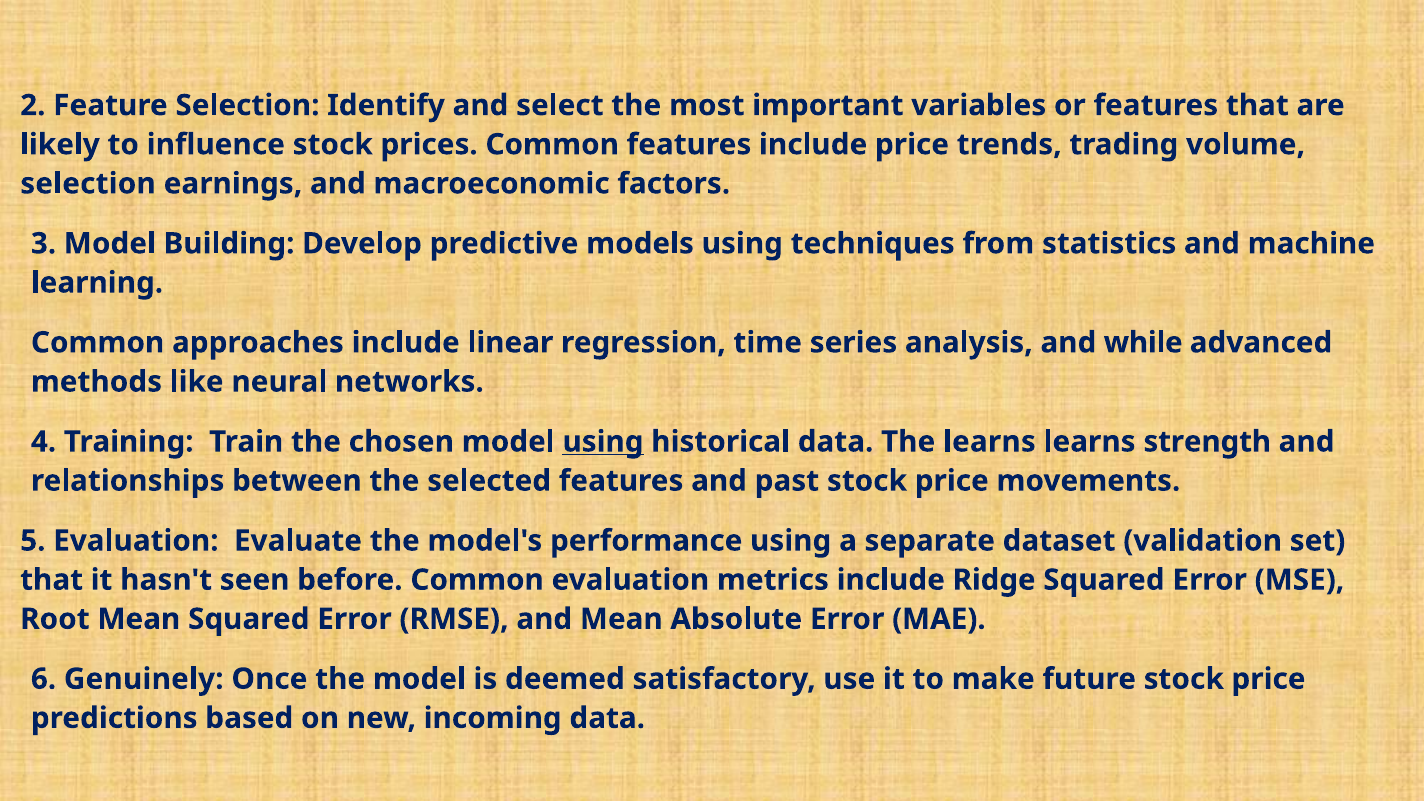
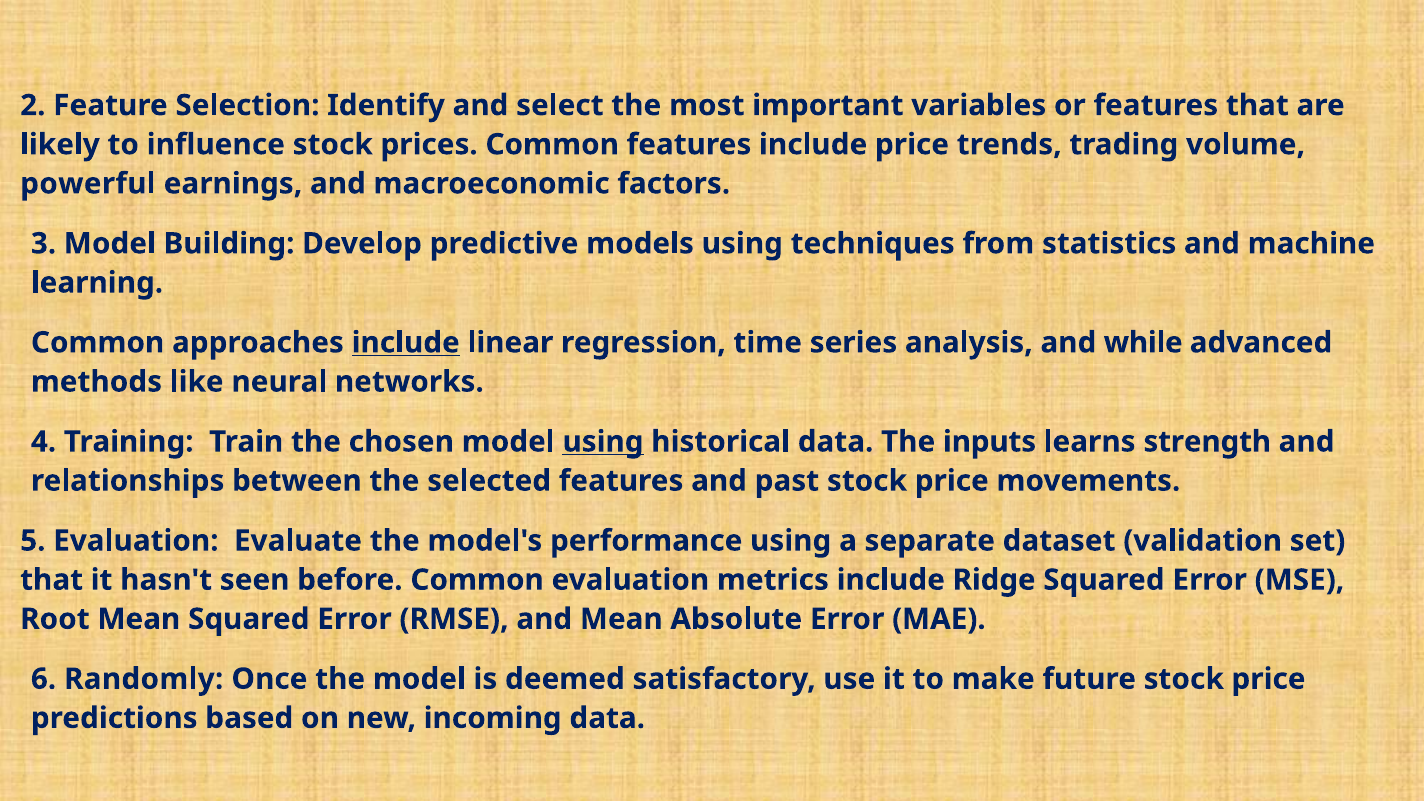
selection at (88, 184): selection -> powerful
include at (406, 343) underline: none -> present
The learns: learns -> inputs
Genuinely: Genuinely -> Randomly
